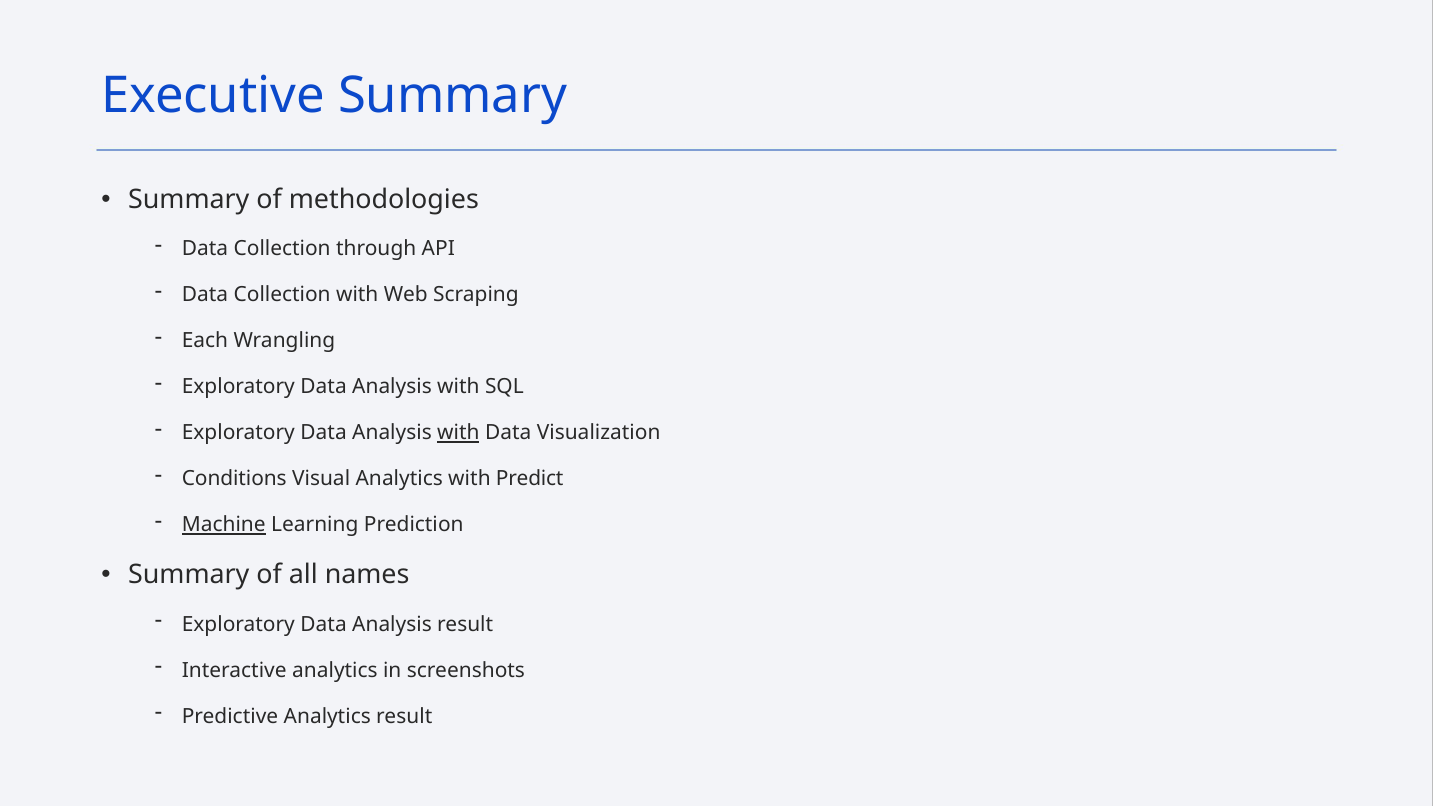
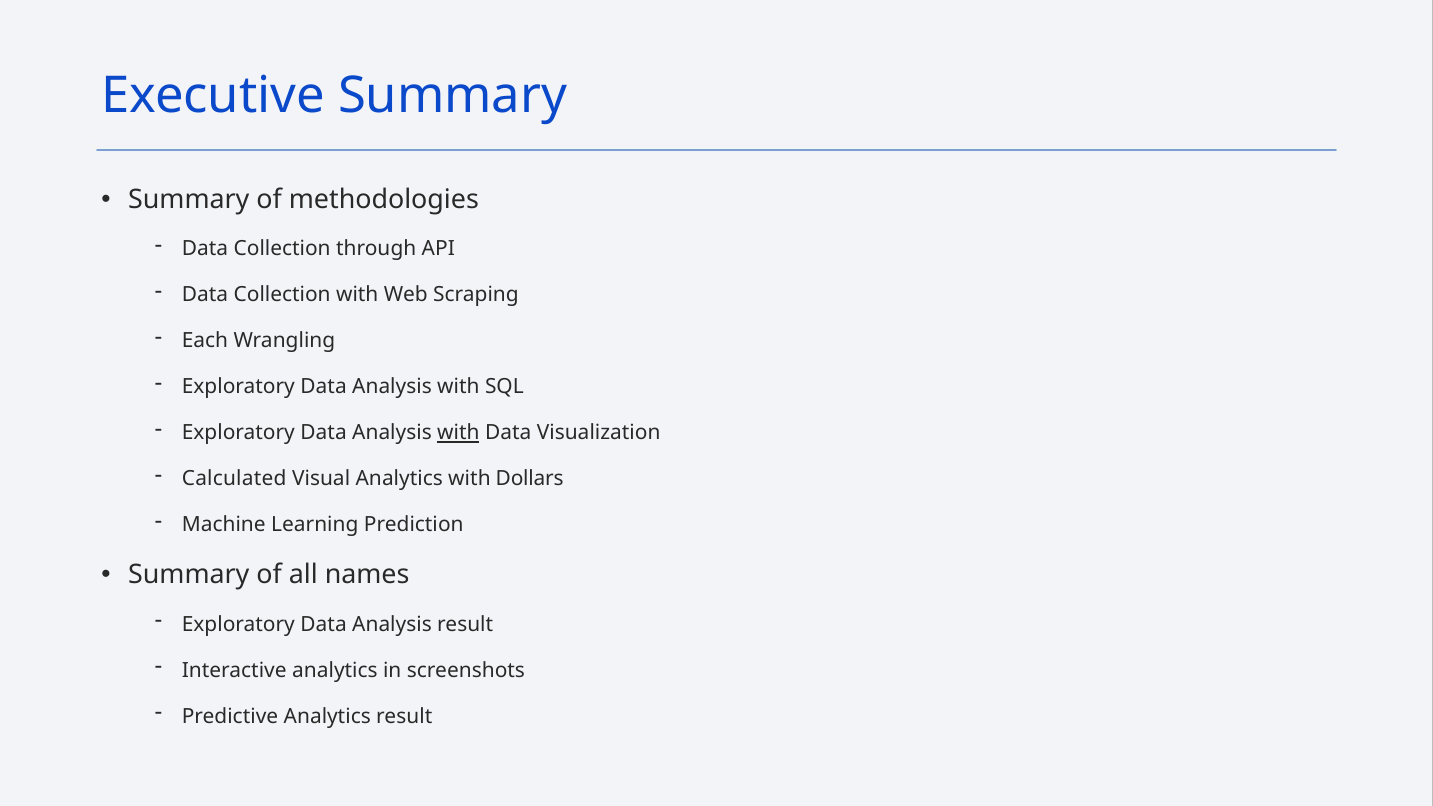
Conditions: Conditions -> Calculated
Predict: Predict -> Dollars
Machine underline: present -> none
